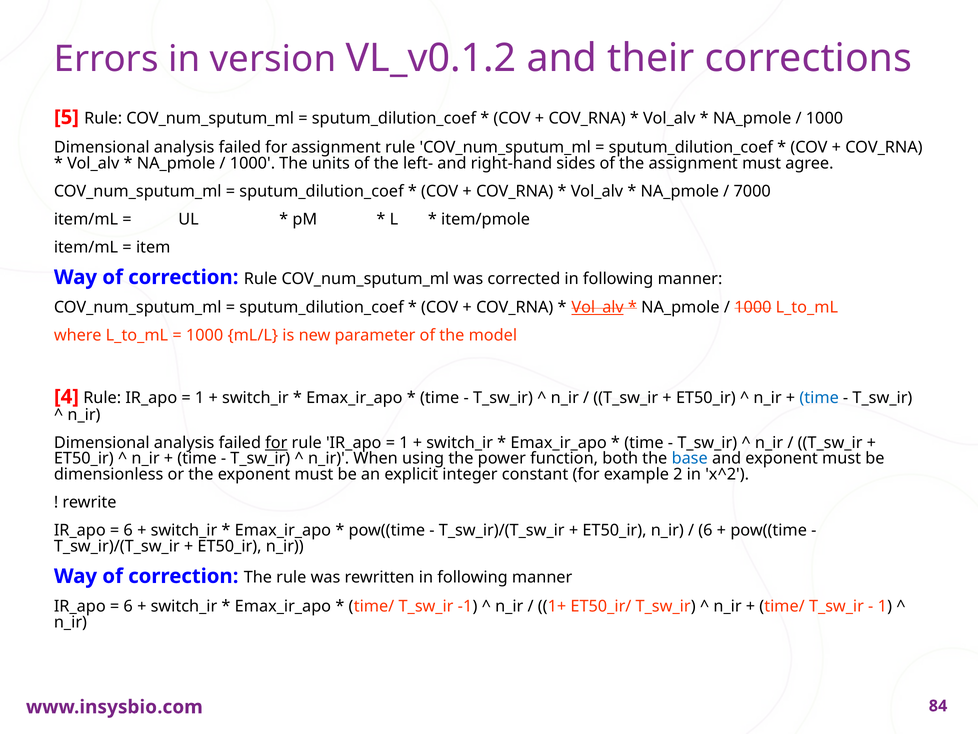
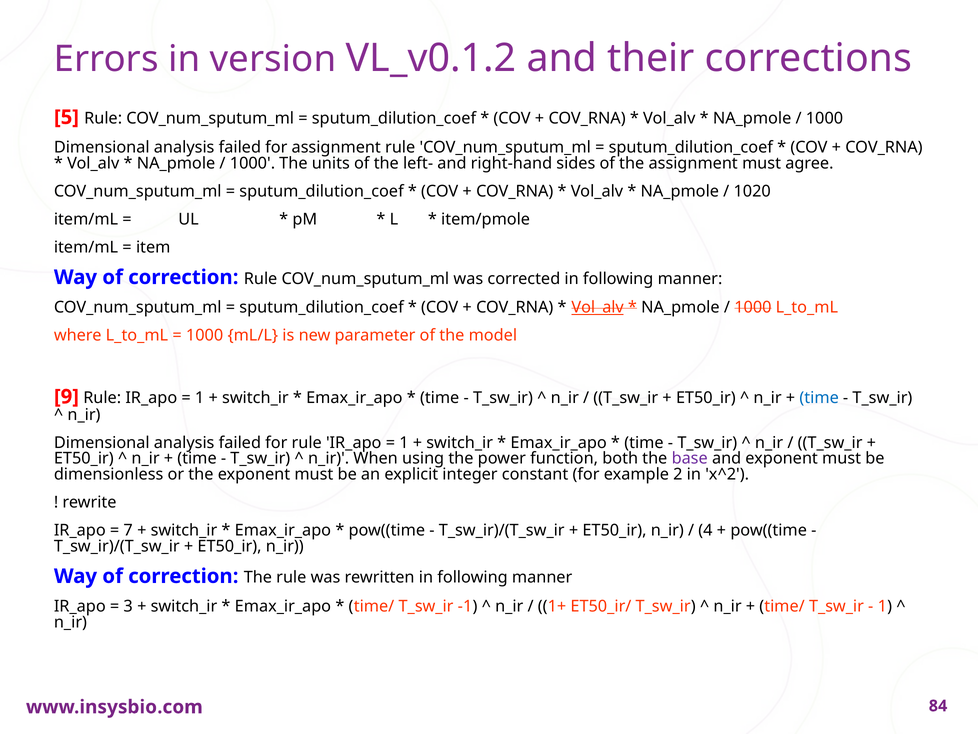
7000: 7000 -> 1020
4: 4 -> 9
for at (276, 442) underline: present -> none
base colour: blue -> purple
6 at (128, 530): 6 -> 7
6 at (705, 530): 6 -> 4
6 at (128, 606): 6 -> 3
